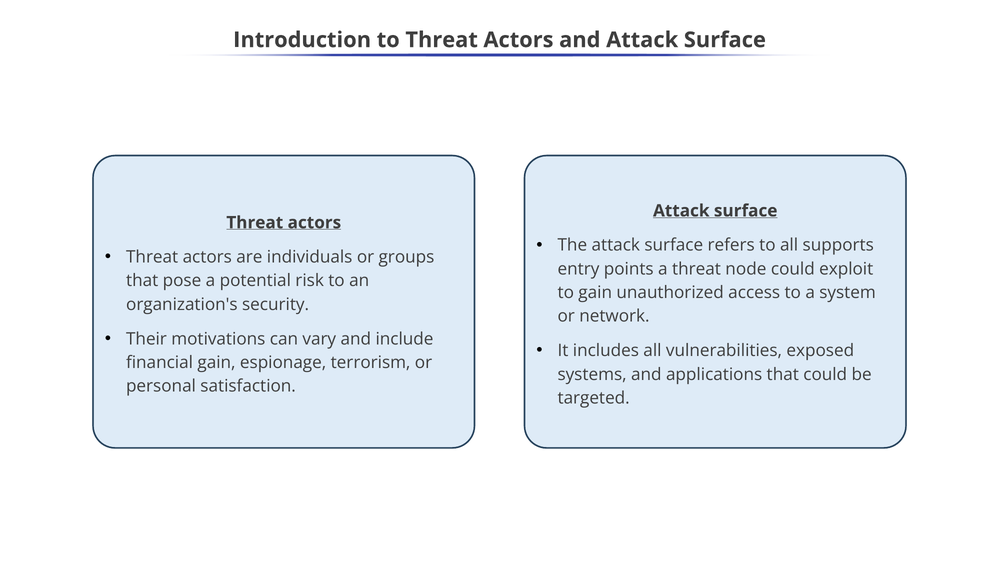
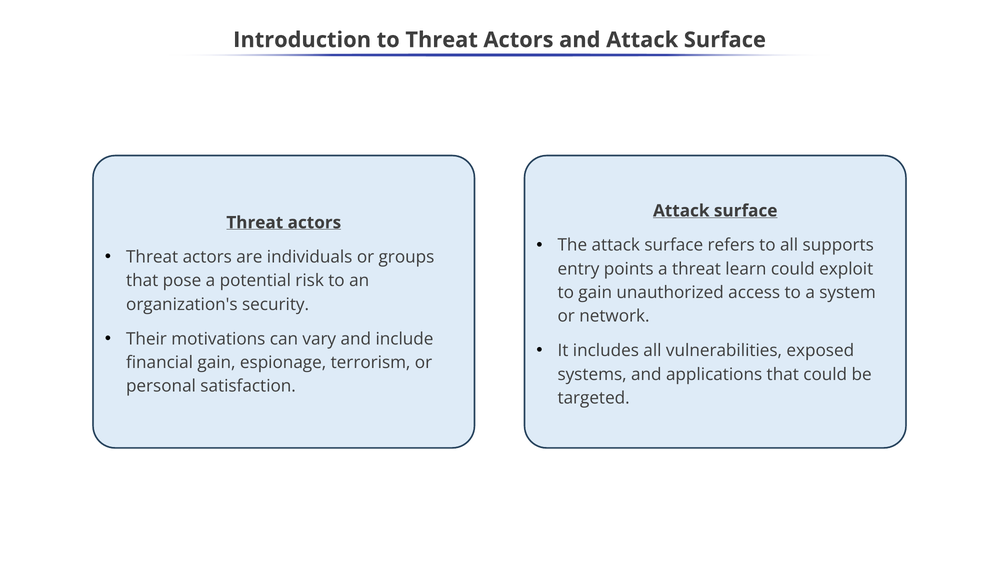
node: node -> learn
